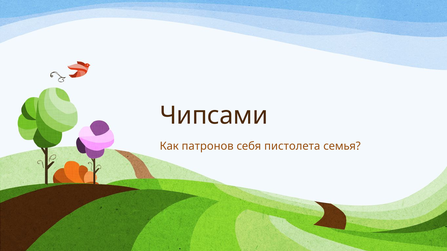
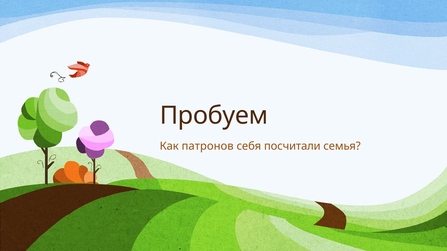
Чипсами: Чипсами -> Пробуем
пистолета: пистолета -> посчитали
